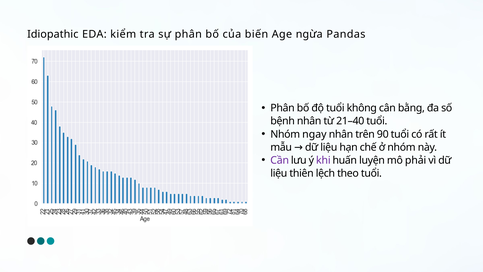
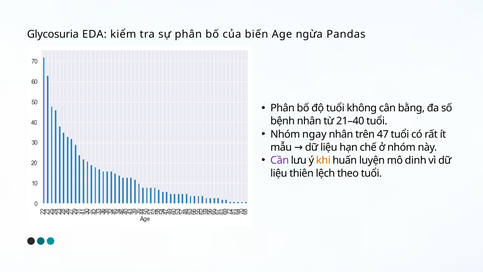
Idiopathic: Idiopathic -> Glycosuria
90: 90 -> 47
khi colour: purple -> orange
phải: phải -> dinh
